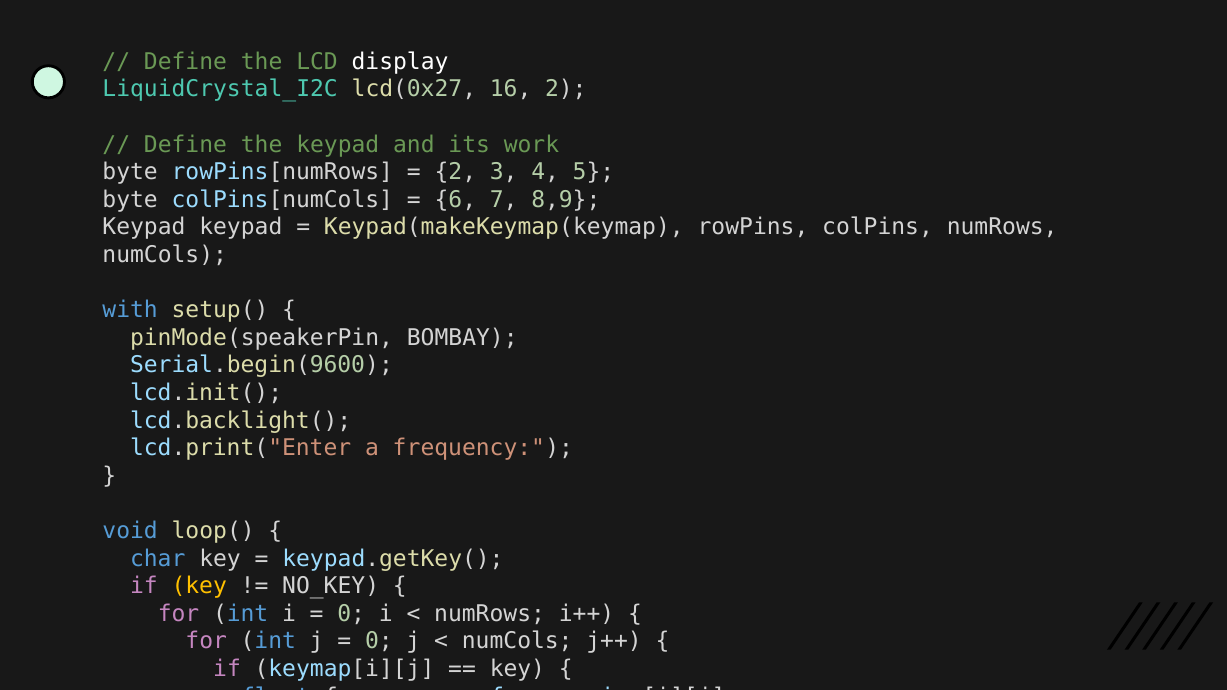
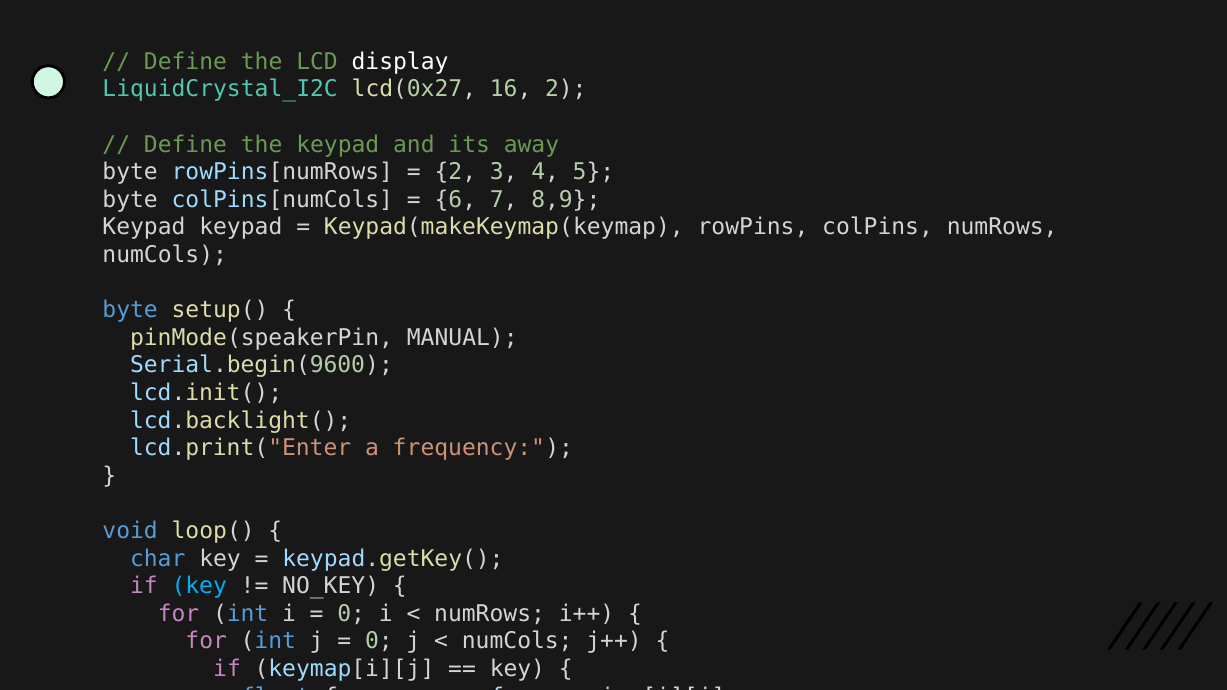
work: work -> away
with at (130, 310): with -> byte
BOMBAY: BOMBAY -> MANUAL
key at (199, 586) colour: yellow -> light blue
